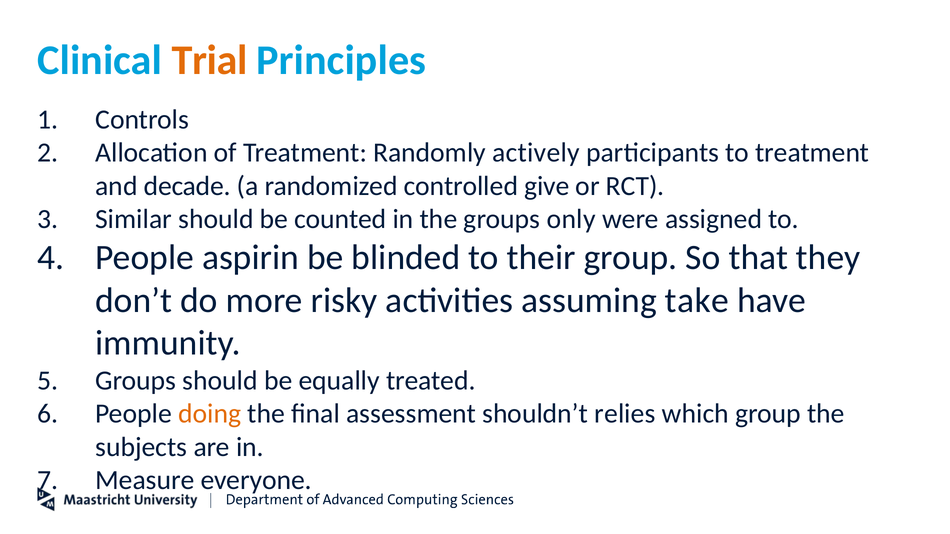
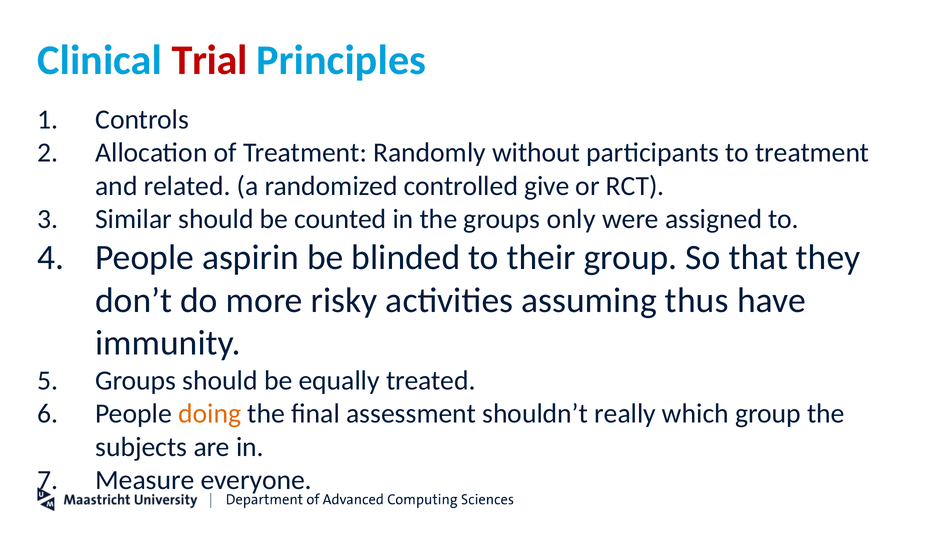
Trial colour: orange -> red
actively: actively -> without
decade: decade -> related
take: take -> thus
relies: relies -> really
